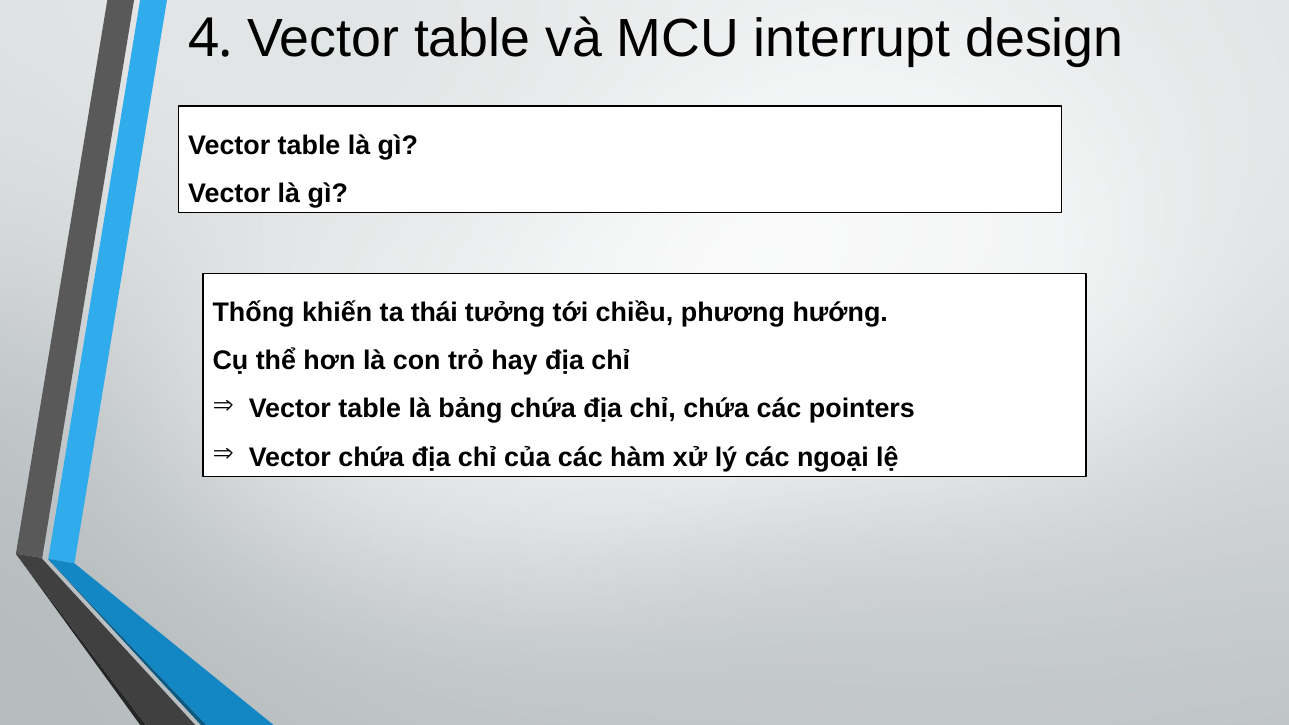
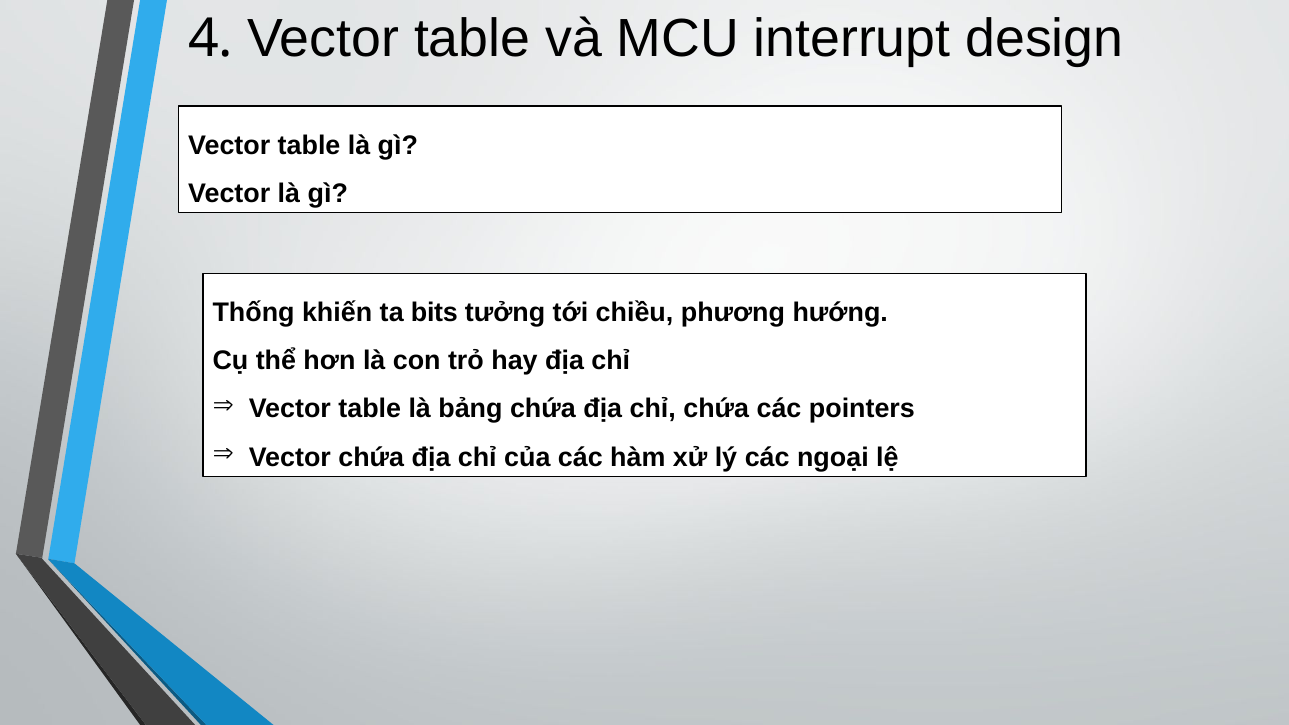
thái: thái -> bits
